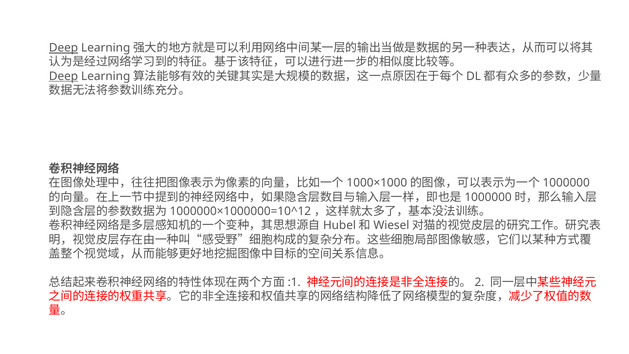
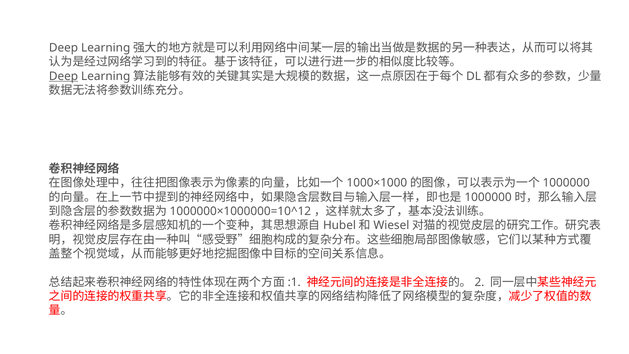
Deep at (63, 48) underline: present -> none
